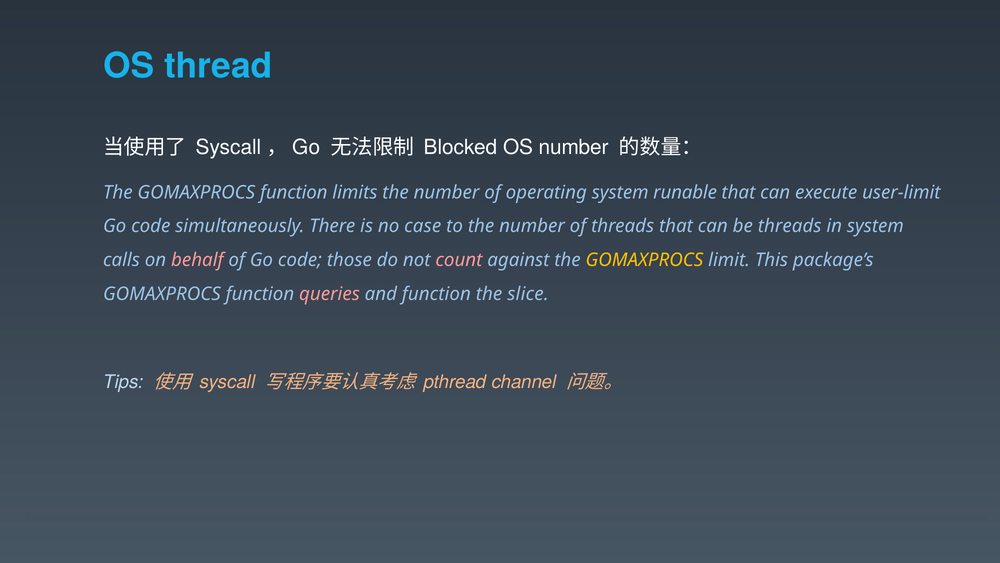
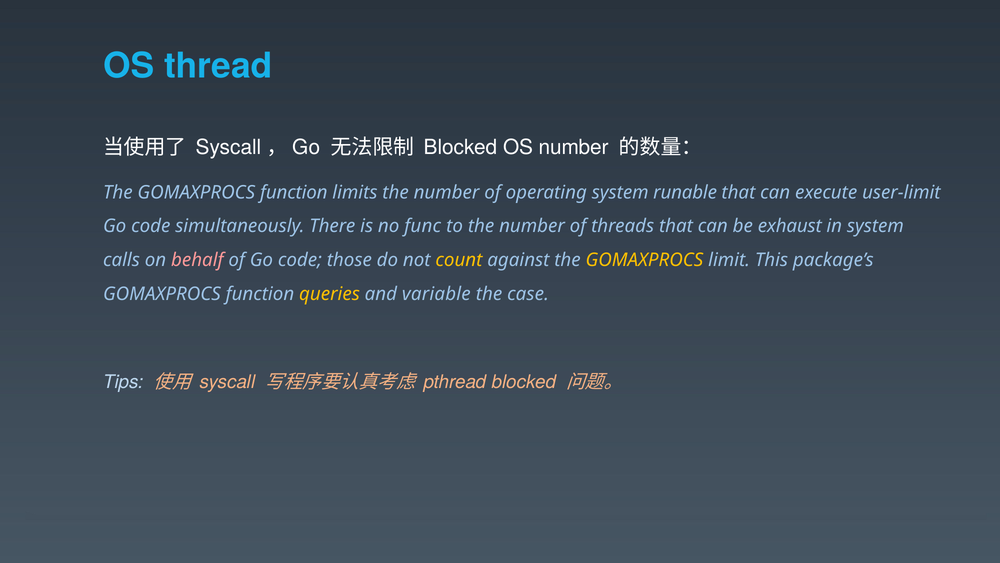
case: case -> func
be threads: threads -> exhaust
count colour: pink -> yellow
queries colour: pink -> yellow
and function: function -> variable
slice: slice -> case
pthread channel: channel -> blocked
